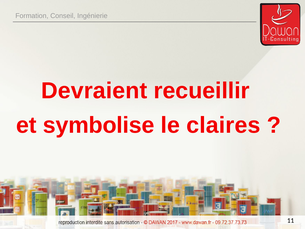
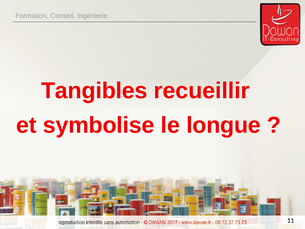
Devraient: Devraient -> Tangibles
claires: claires -> longue
